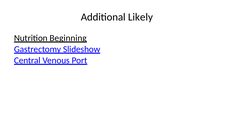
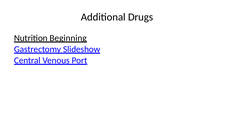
Likely: Likely -> Drugs
